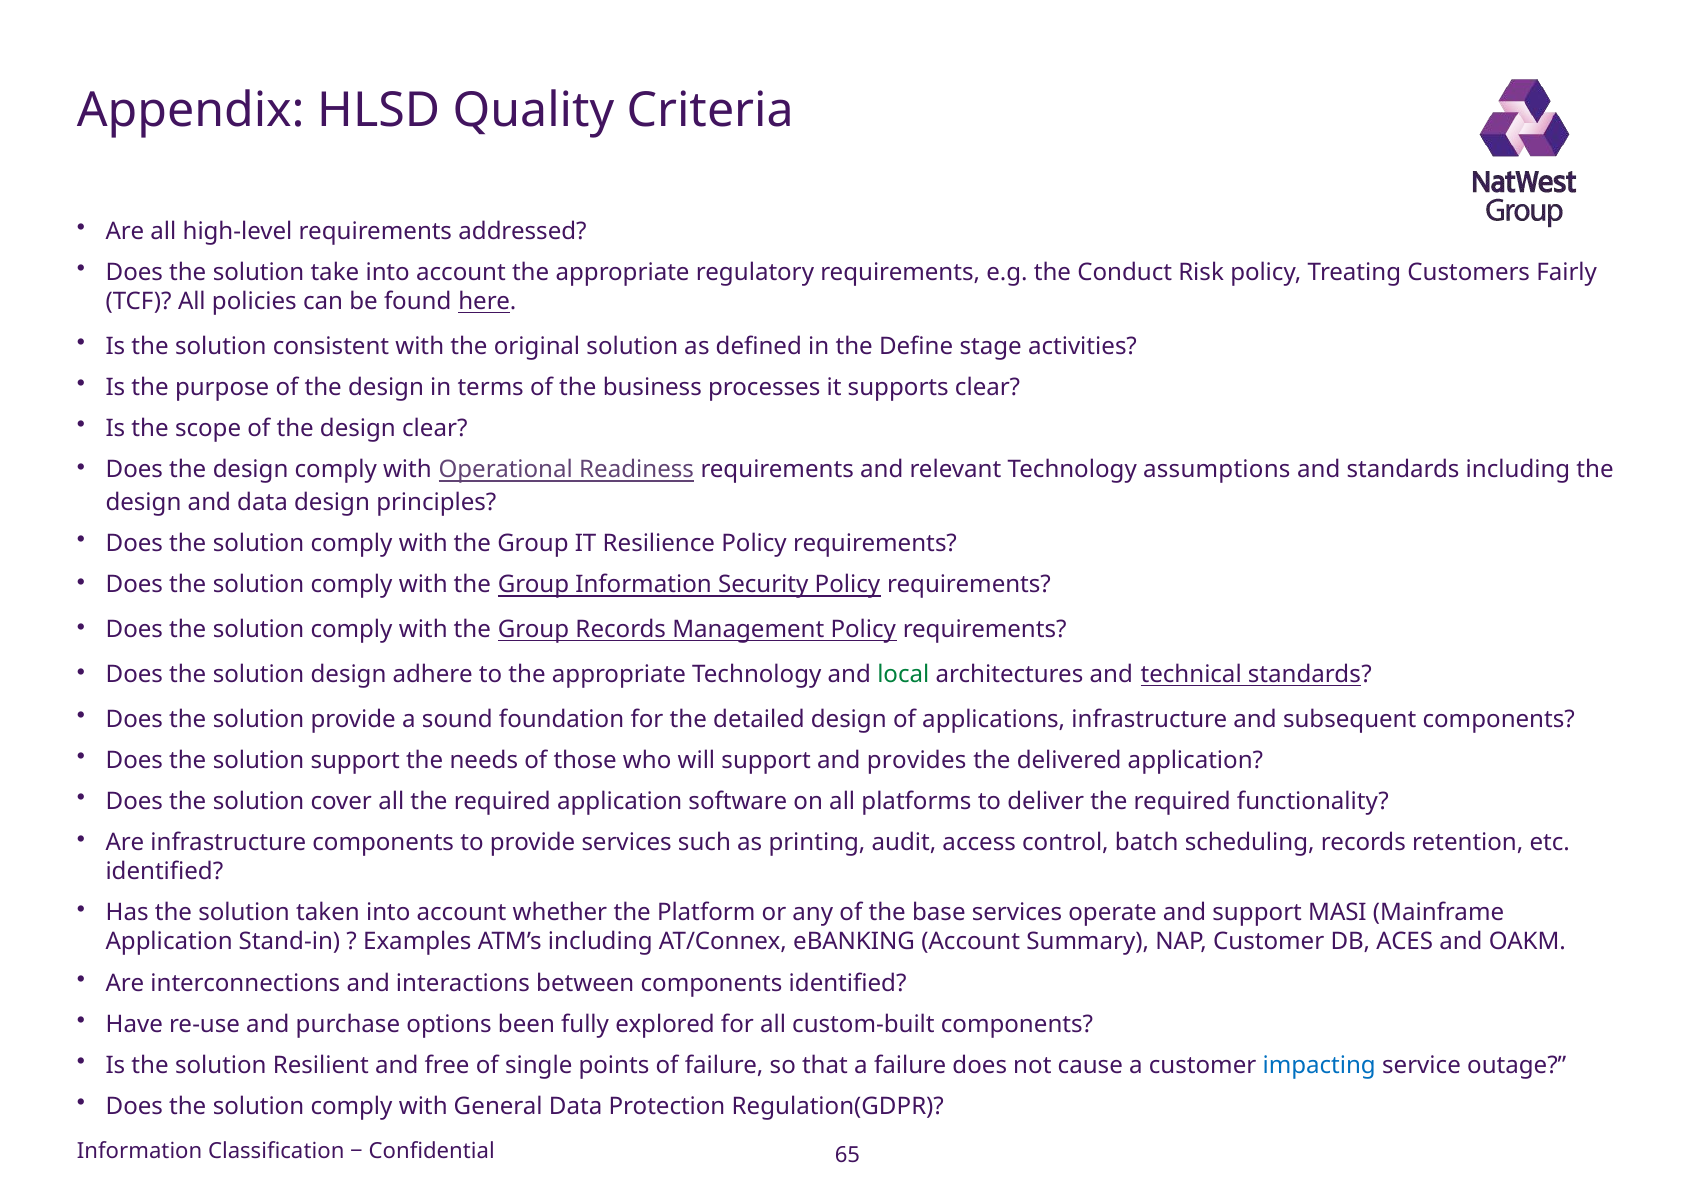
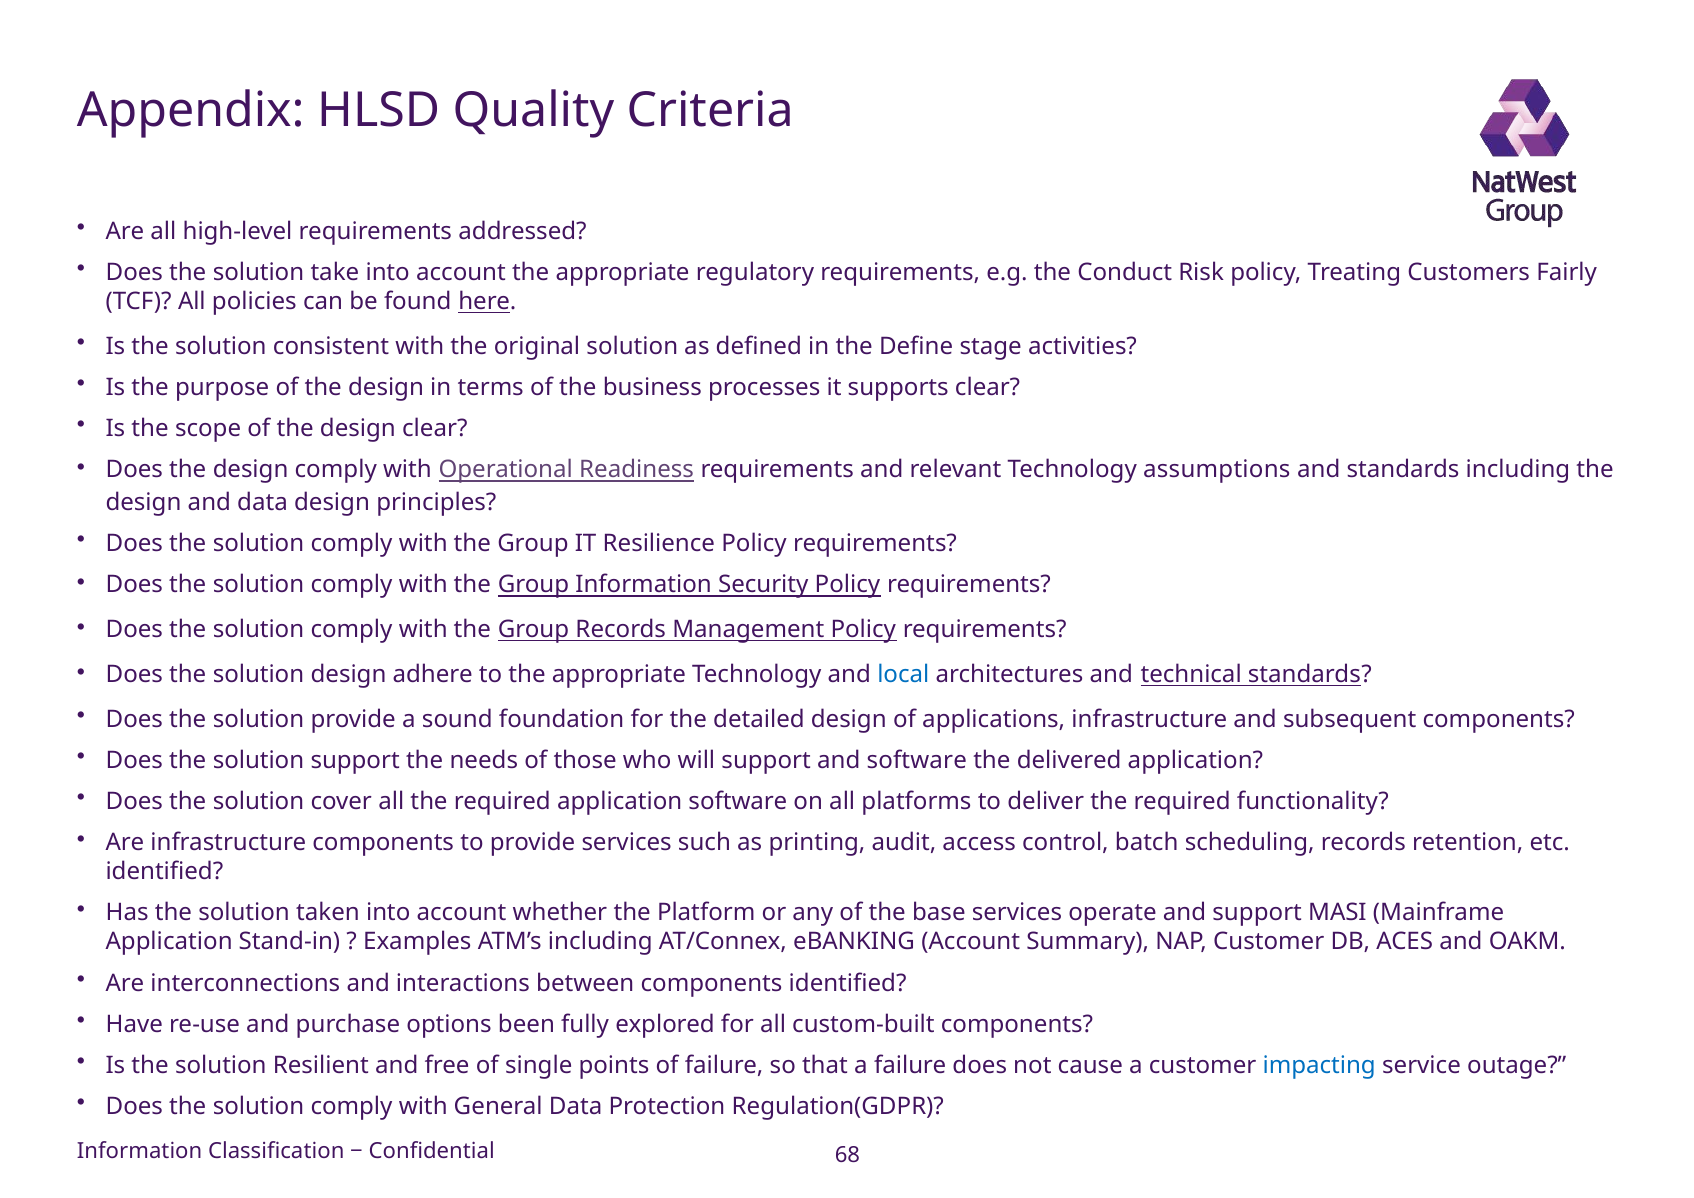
local colour: green -> blue
and provides: provides -> software
65: 65 -> 68
